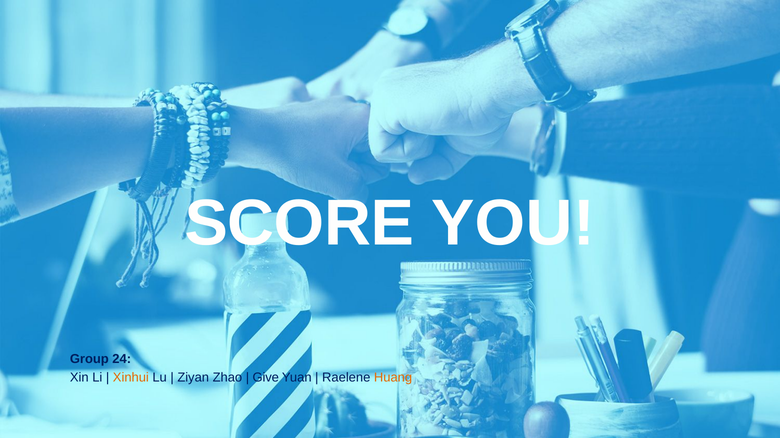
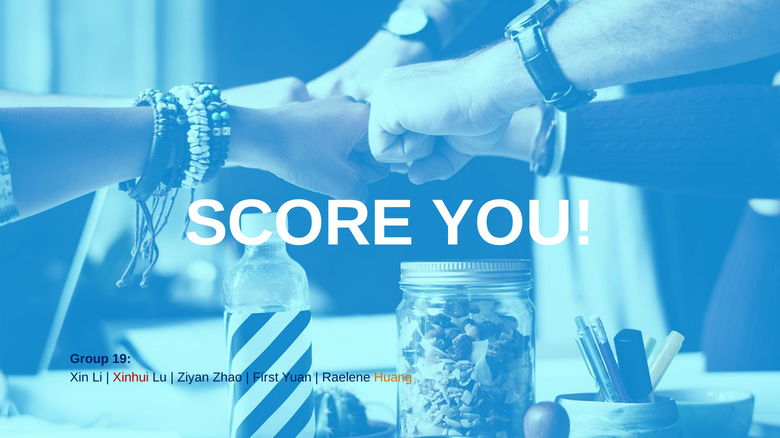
24: 24 -> 19
Xinhui colour: orange -> red
Give: Give -> First
